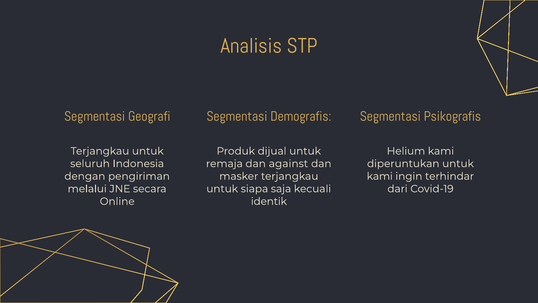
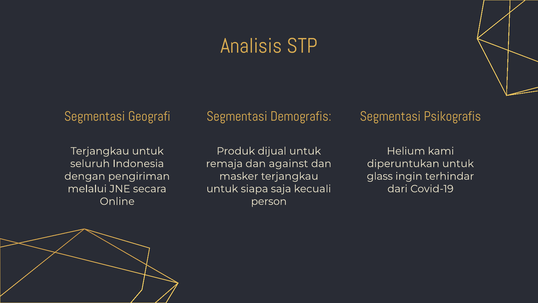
kami at (380, 176): kami -> glass
identik: identik -> person
